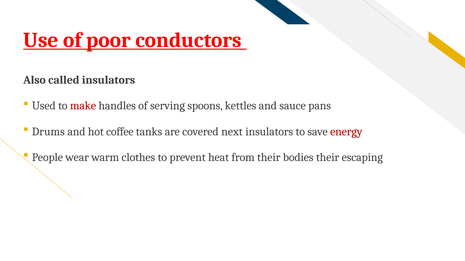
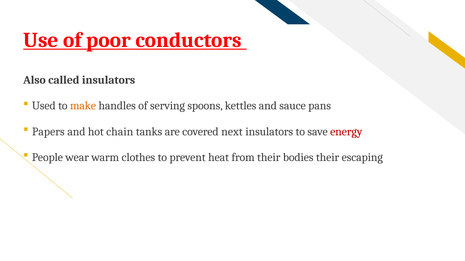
make colour: red -> orange
Drums: Drums -> Papers
coffee: coffee -> chain
